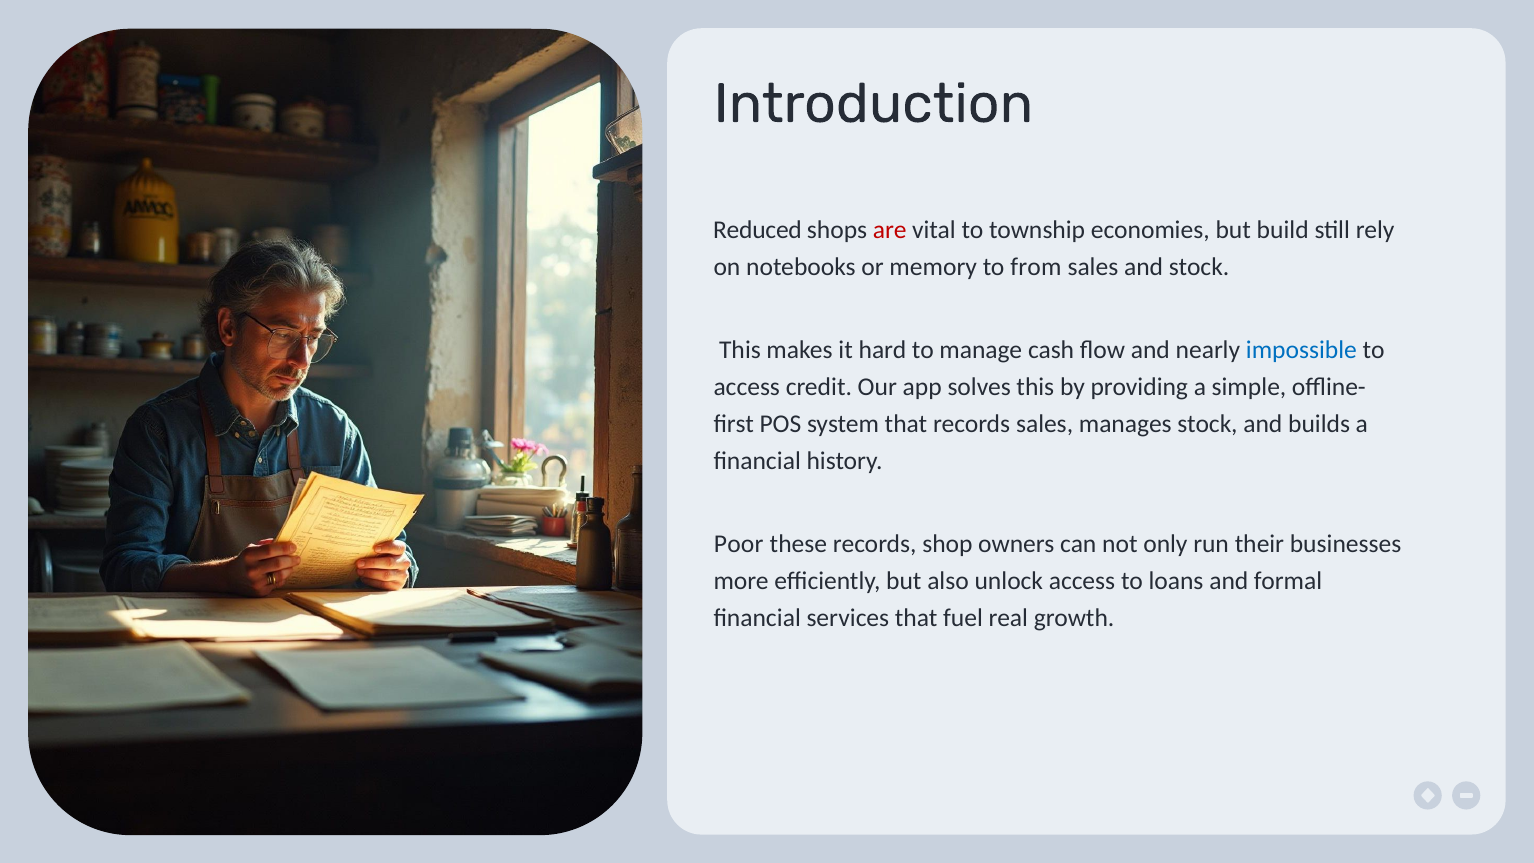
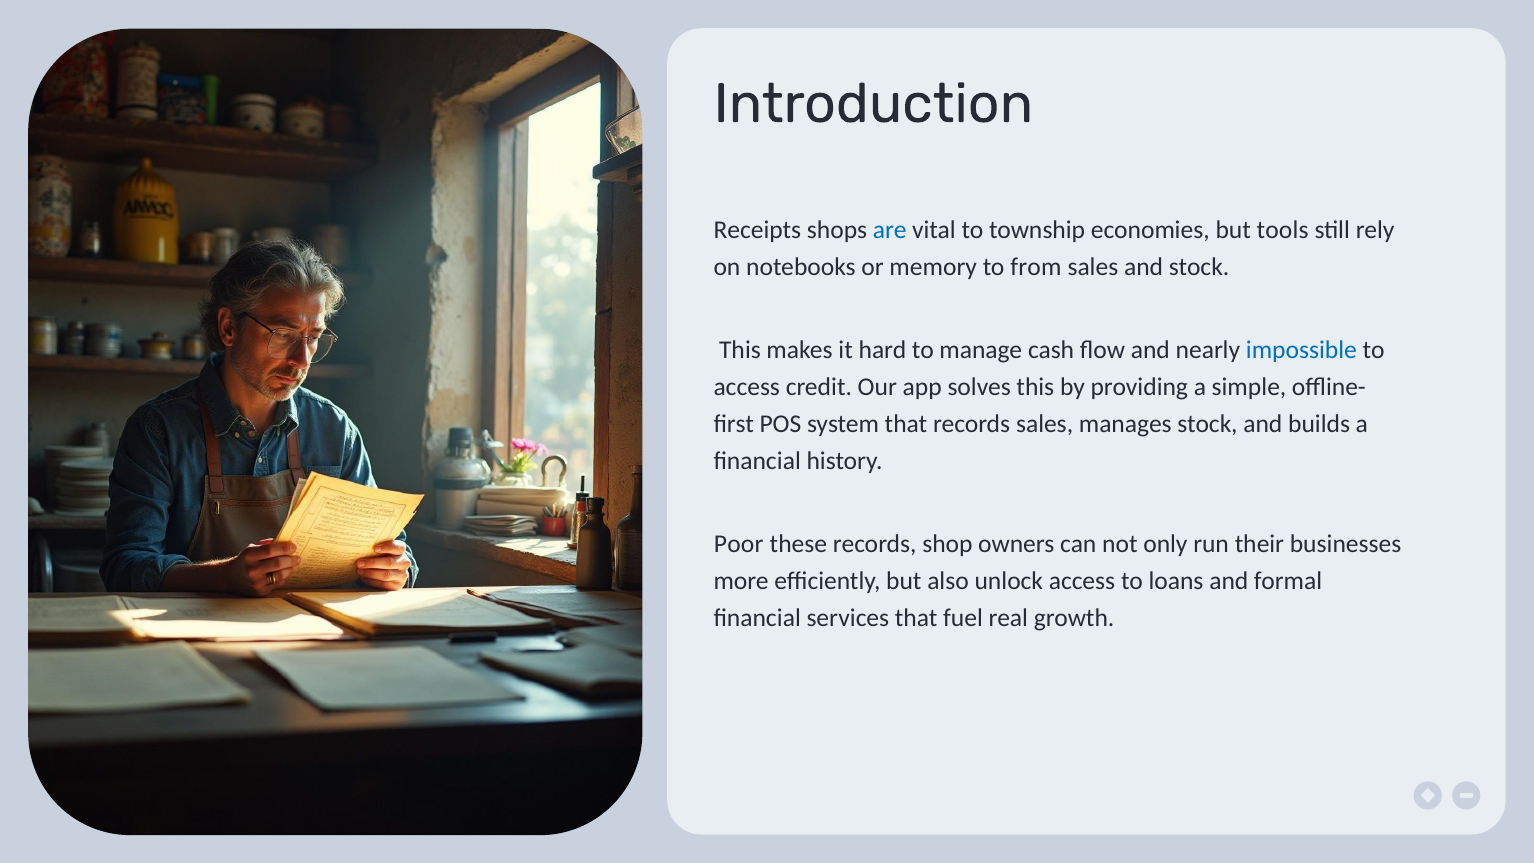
Reduced: Reduced -> Receipts
are colour: red -> blue
build: build -> tools
